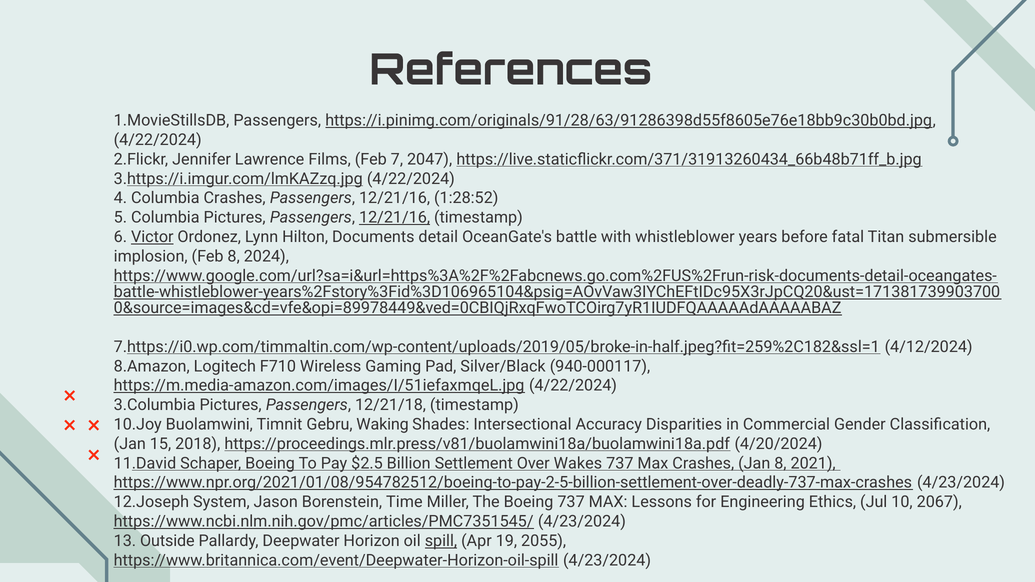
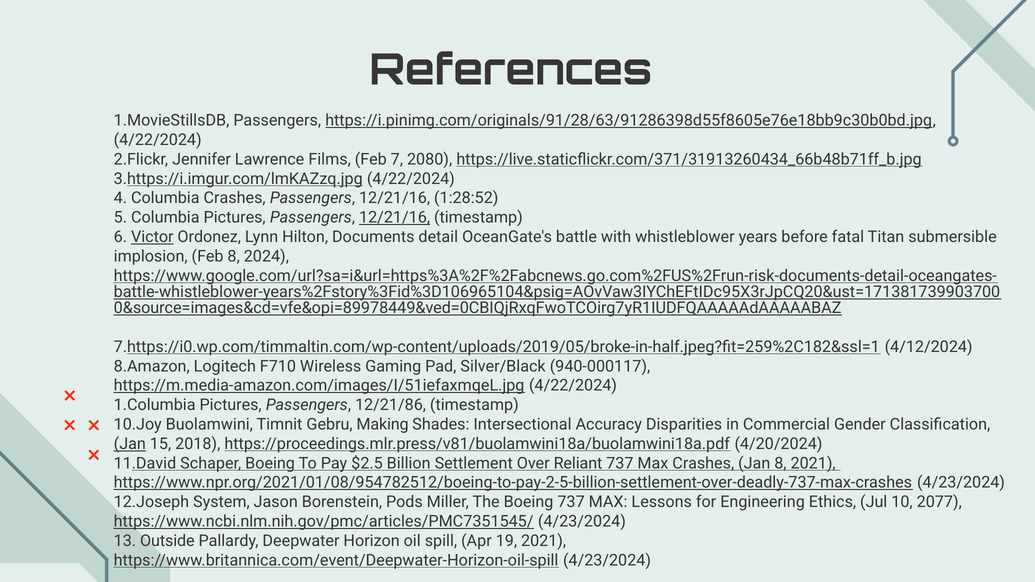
2047: 2047 -> 2080
3.Columbia: 3.Columbia -> 1.Columbia
12/21/18: 12/21/18 -> 12/21/86
Waking: Waking -> Making
Jan at (130, 444) underline: none -> present
Wakes: Wakes -> Reliant
Time: Time -> Pods
2067: 2067 -> 2077
spill underline: present -> none
19 2055: 2055 -> 2021
